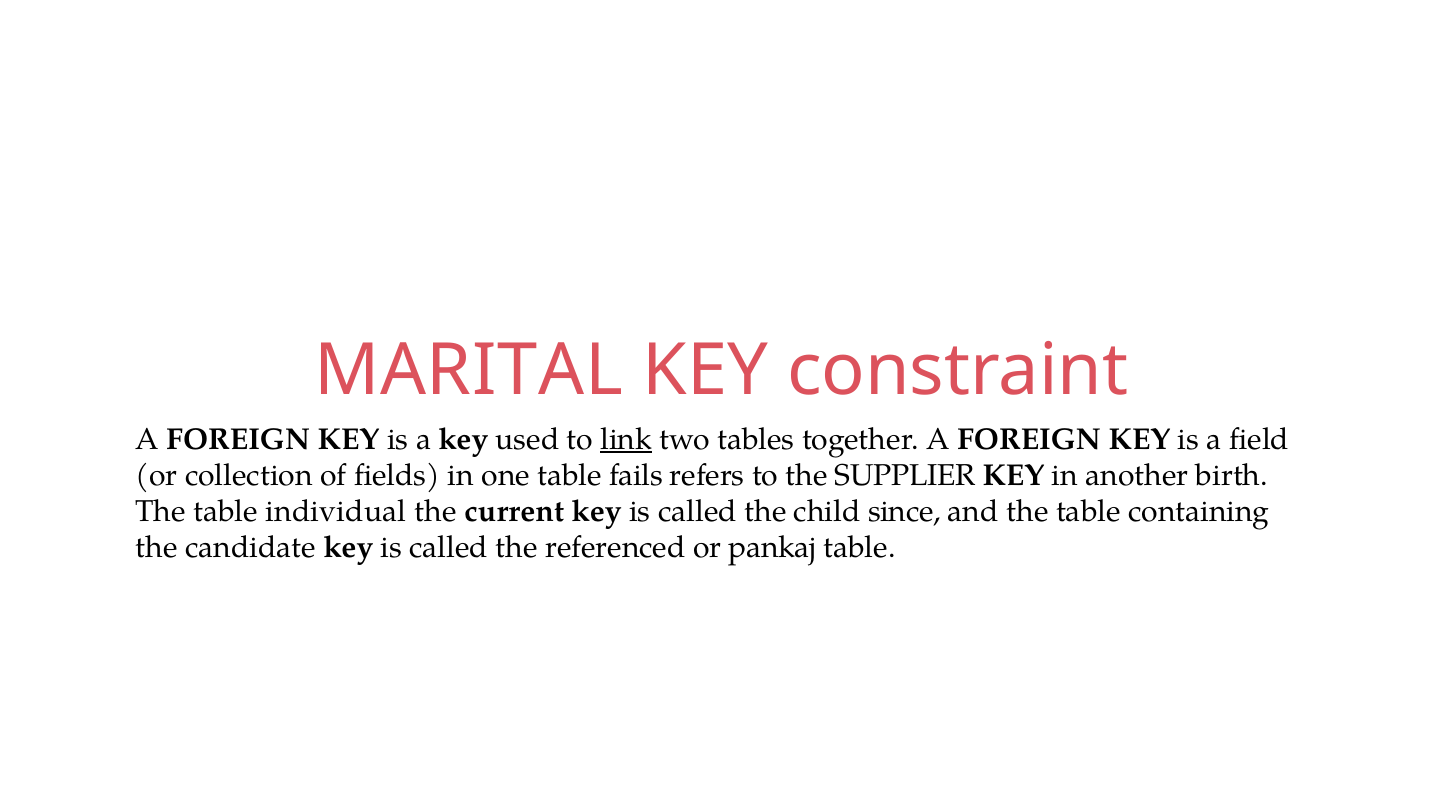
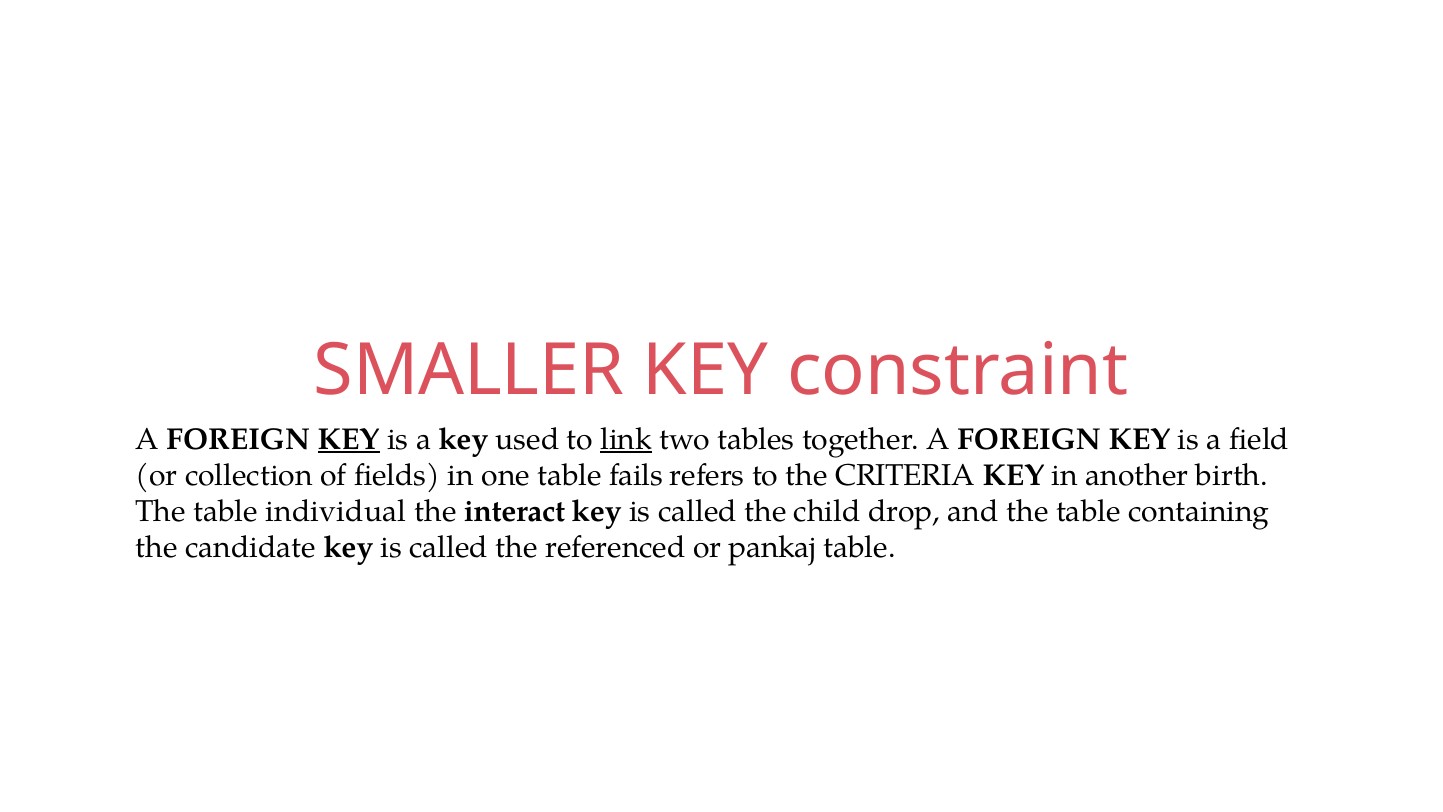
MARITAL: MARITAL -> SMALLER
KEY at (349, 439) underline: none -> present
SUPPLIER: SUPPLIER -> CRITERIA
current: current -> interact
since: since -> drop
